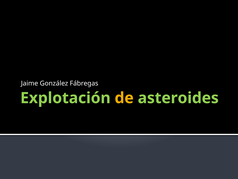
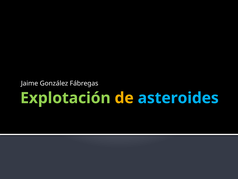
asteroides colour: light green -> light blue
